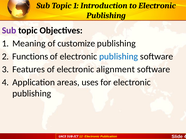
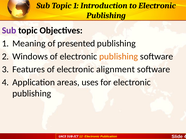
customize: customize -> presented
Functions: Functions -> Windows
publishing at (119, 57) colour: blue -> orange
